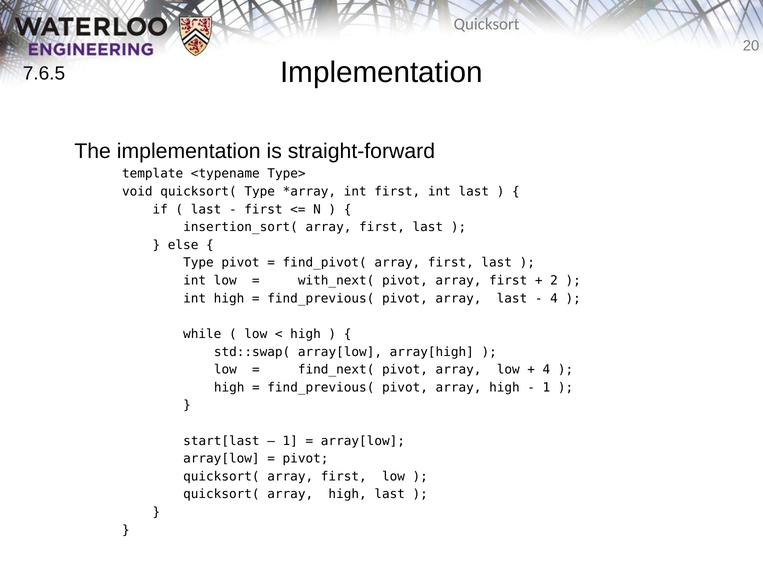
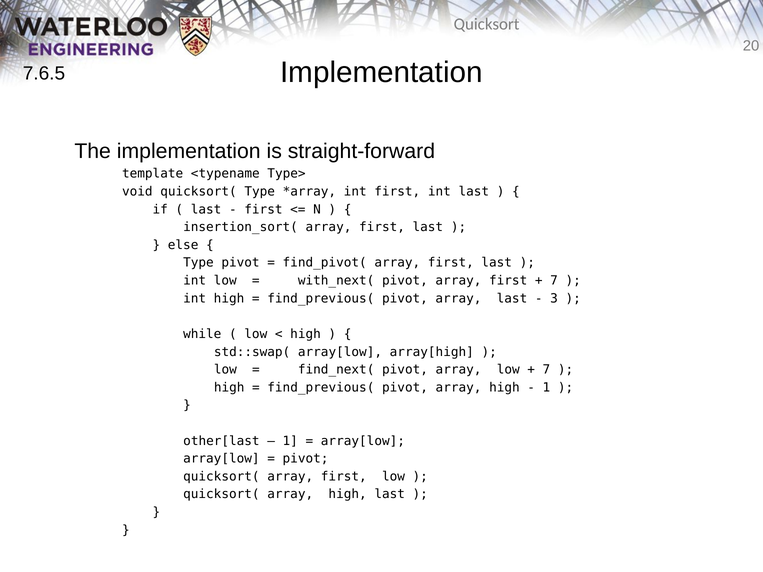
2 at (554, 281): 2 -> 7
4 at (554, 299): 4 -> 3
4 at (546, 370): 4 -> 7
start[last: start[last -> other[last
